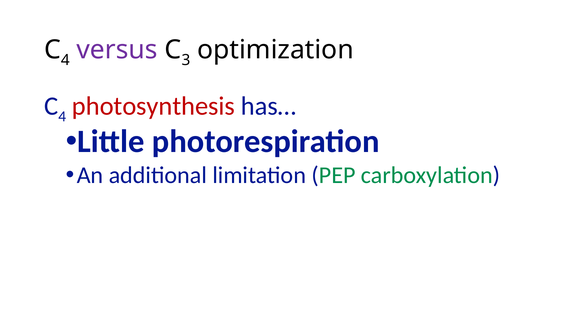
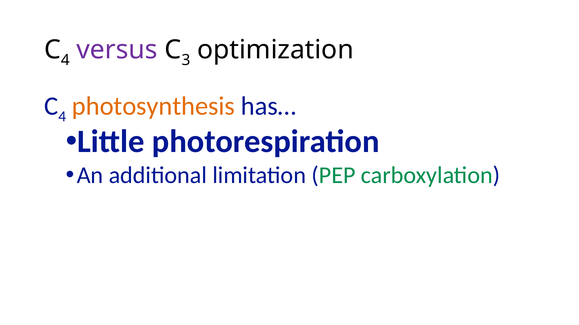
photosynthesis colour: red -> orange
